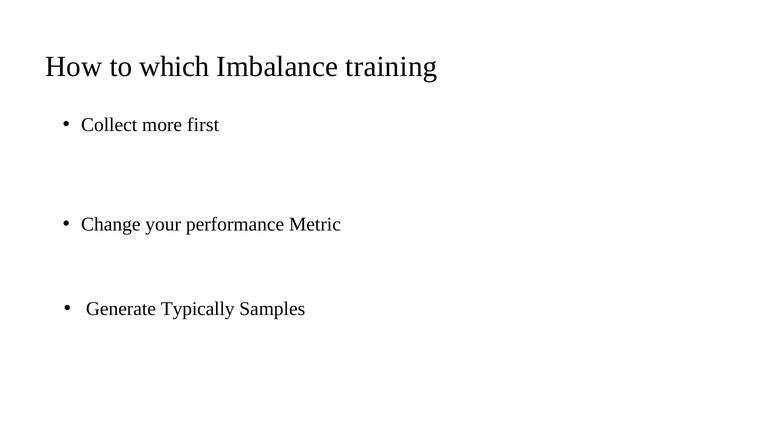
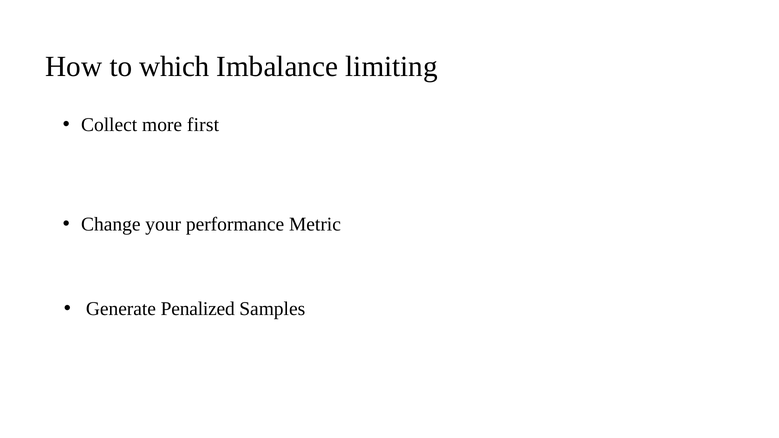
training: training -> limiting
Typically: Typically -> Penalized
